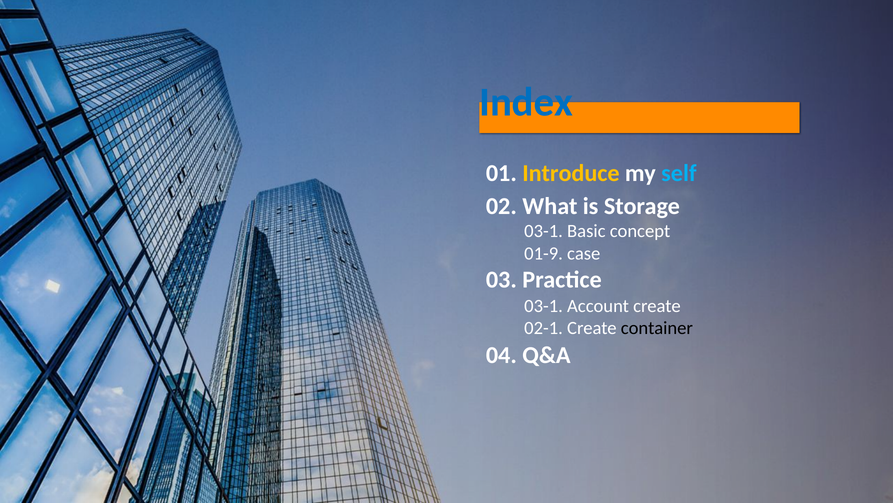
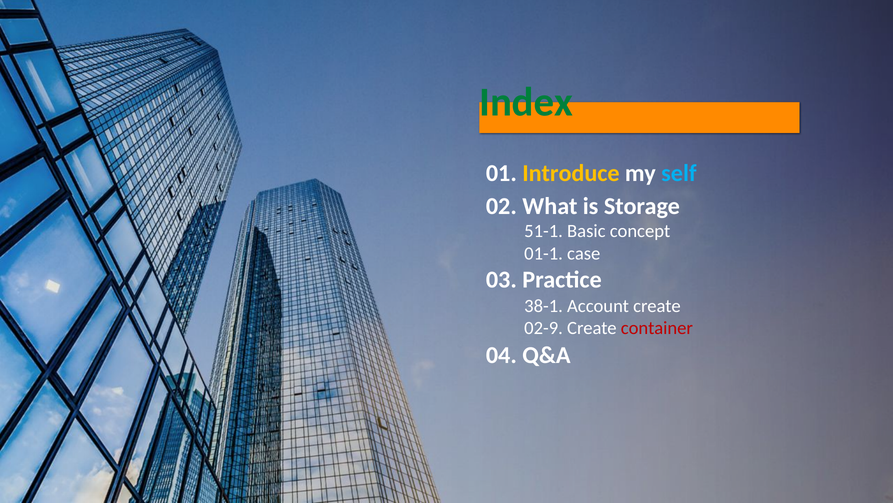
Index colour: blue -> green
03-1 at (544, 231): 03-1 -> 51-1
01-9: 01-9 -> 01-1
03-1 at (544, 305): 03-1 -> 38-1
02-1: 02-1 -> 02-9
container colour: black -> red
